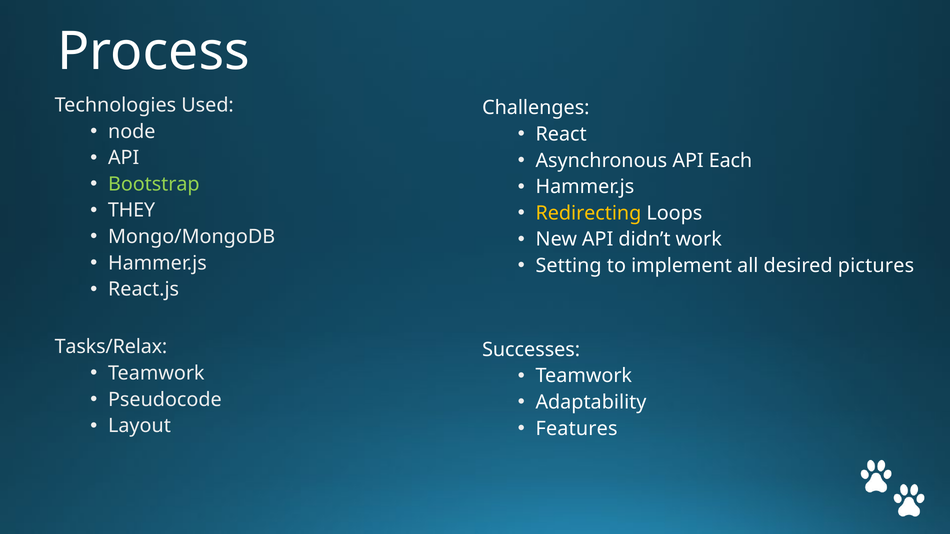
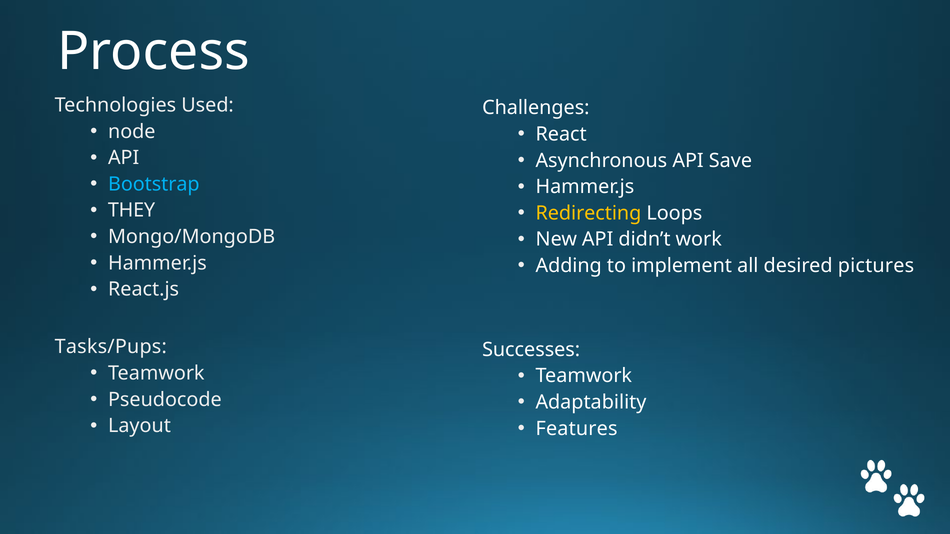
Each: Each -> Save
Bootstrap colour: light green -> light blue
Setting: Setting -> Adding
Tasks/Relax: Tasks/Relax -> Tasks/Pups
